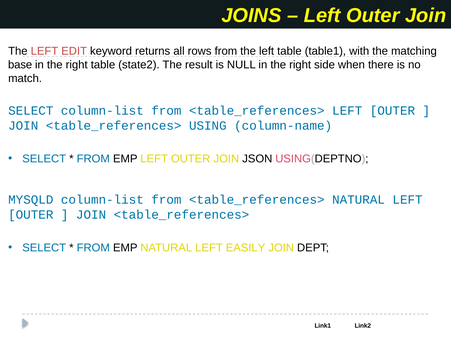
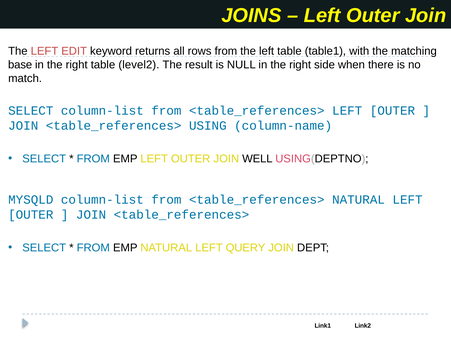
state2: state2 -> level2
JSON: JSON -> WELL
EASILY: EASILY -> QUERY
